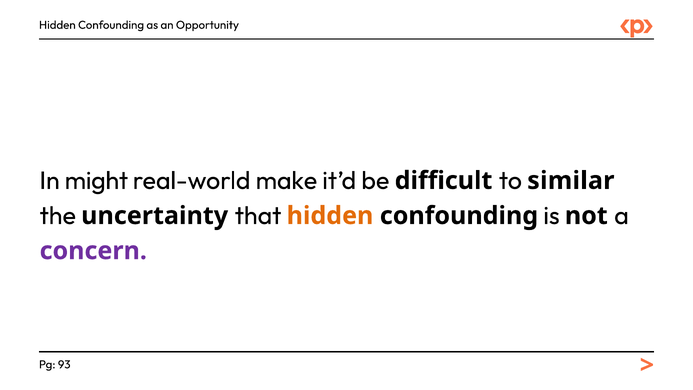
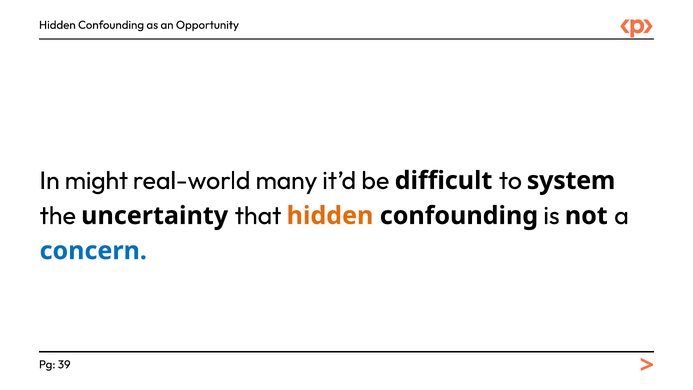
make: make -> many
similar: similar -> system
concern colour: purple -> blue
93: 93 -> 39
